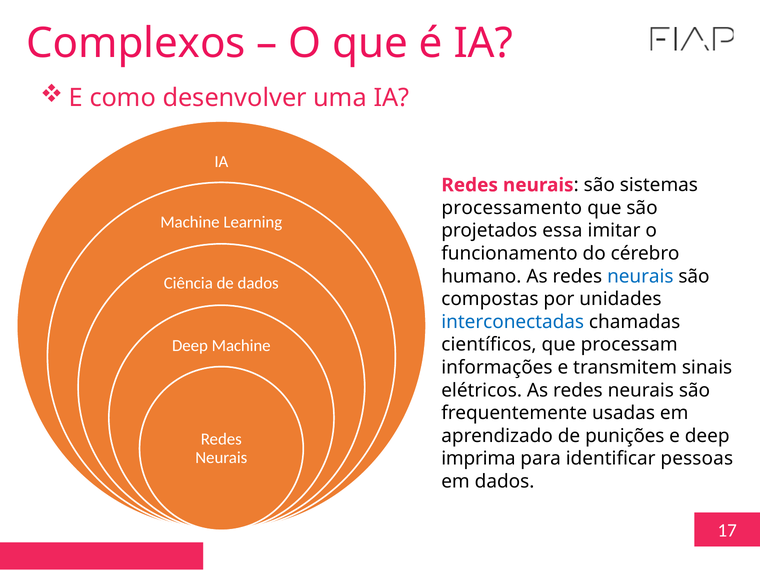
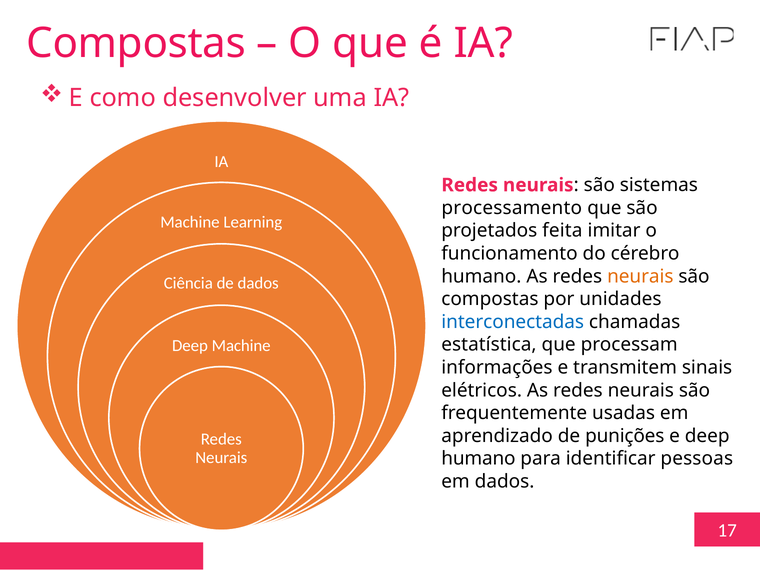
Complexos at (136, 43): Complexos -> Compostas
essa: essa -> feita
neurais at (640, 276) colour: blue -> orange
científicos: científicos -> estatística
imprima at (478, 459): imprima -> humano
